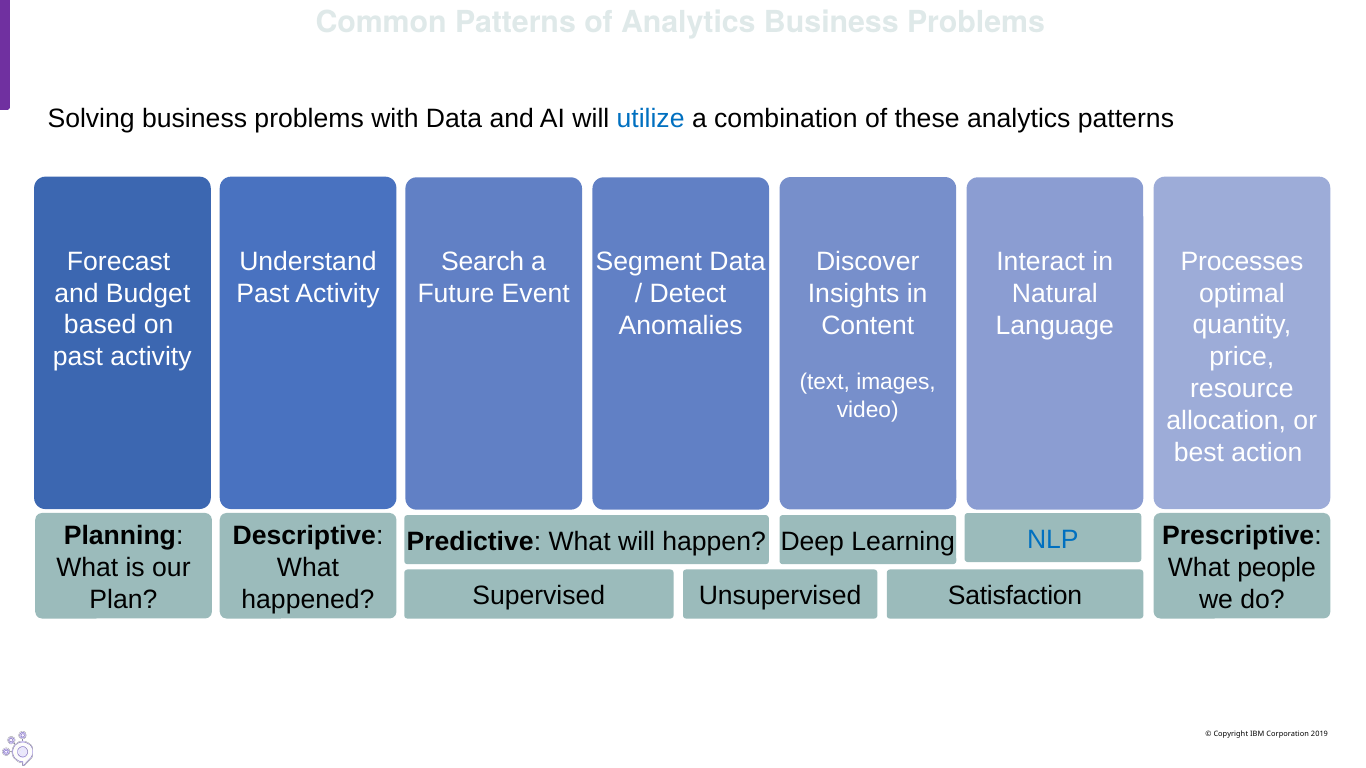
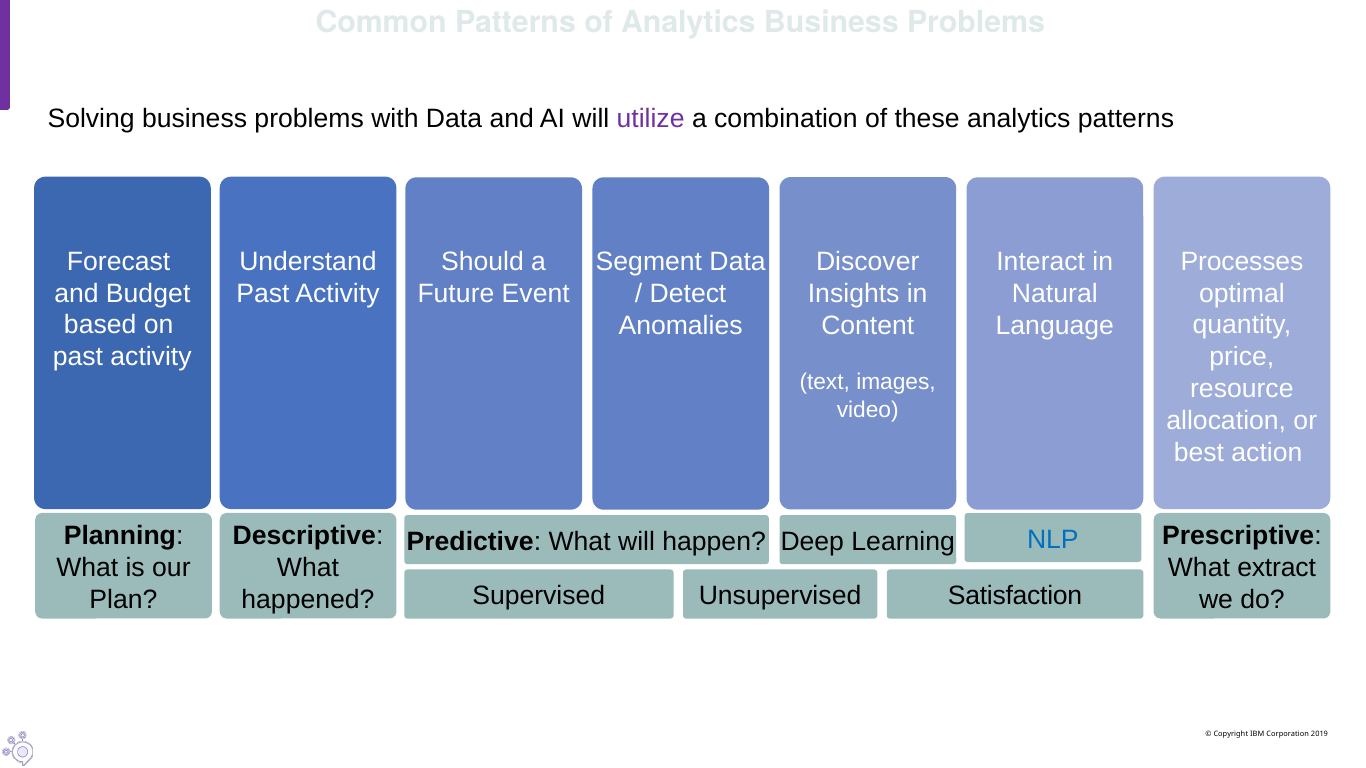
utilize colour: blue -> purple
Search: Search -> Should
people: people -> extract
